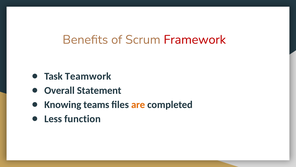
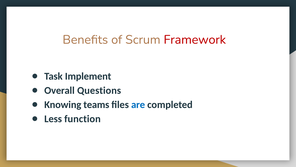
Teamwork: Teamwork -> Implement
Statement: Statement -> Questions
are colour: orange -> blue
